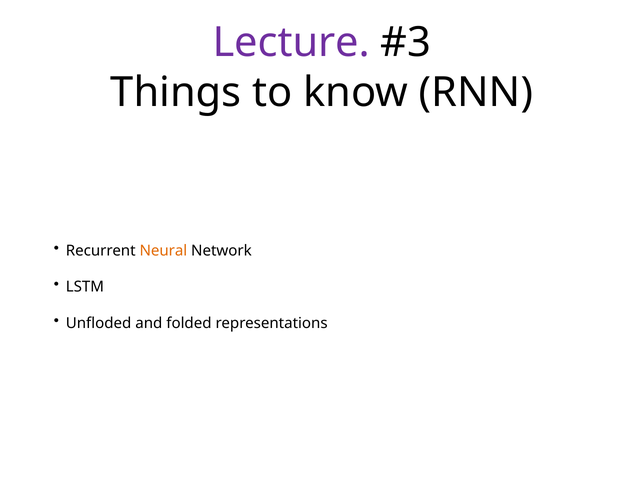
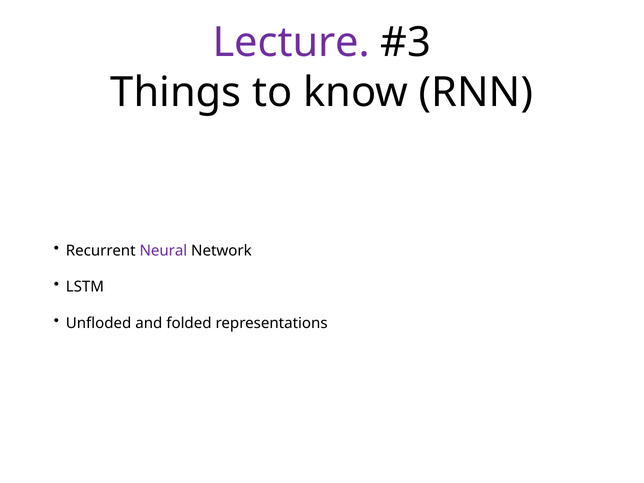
Neural colour: orange -> purple
